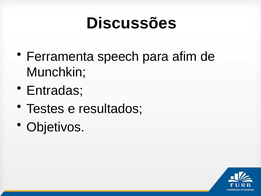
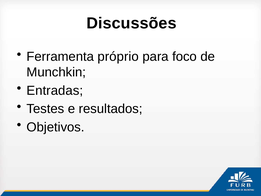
speech: speech -> próprio
afim: afim -> foco
